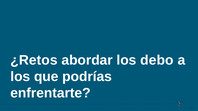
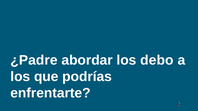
¿Retos: ¿Retos -> ¿Padre
